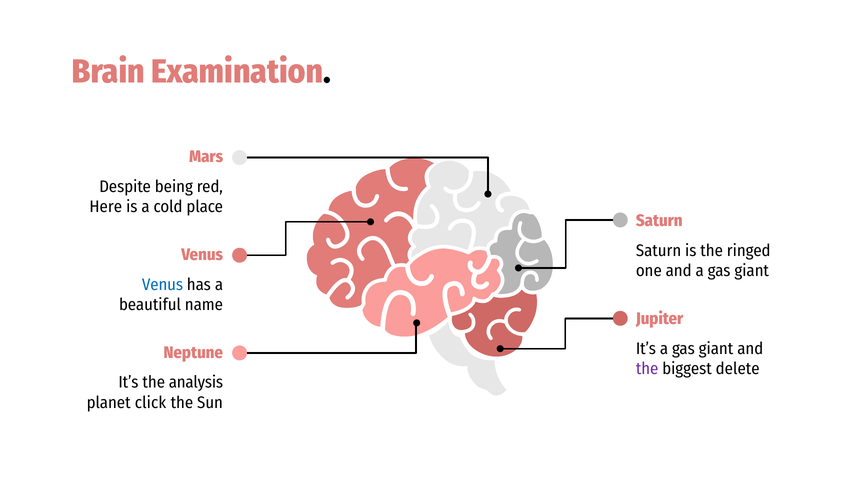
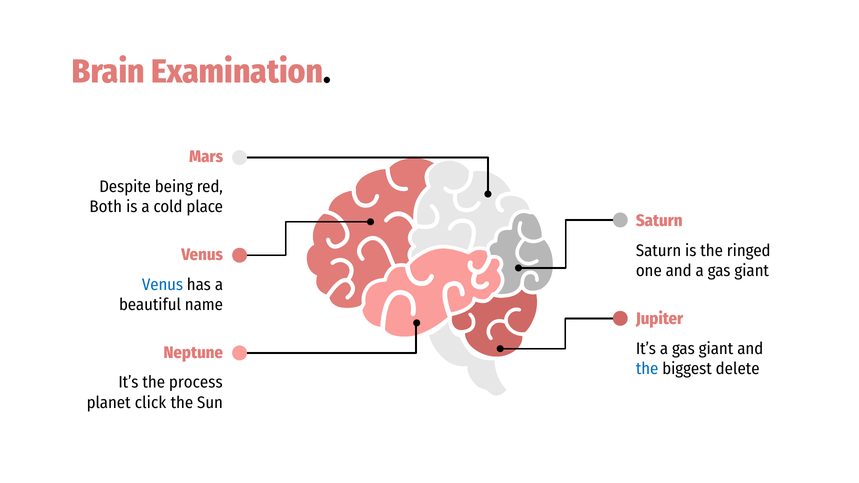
Here: Here -> Both
the at (647, 369) colour: purple -> blue
analysis: analysis -> process
